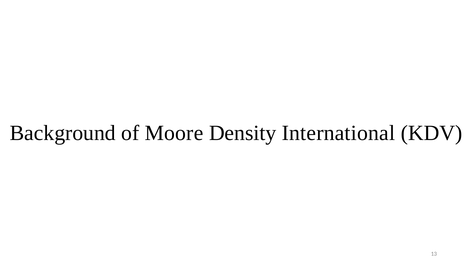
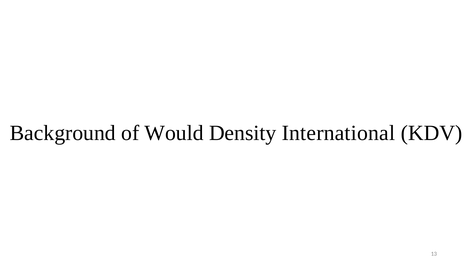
Moore: Moore -> Would
